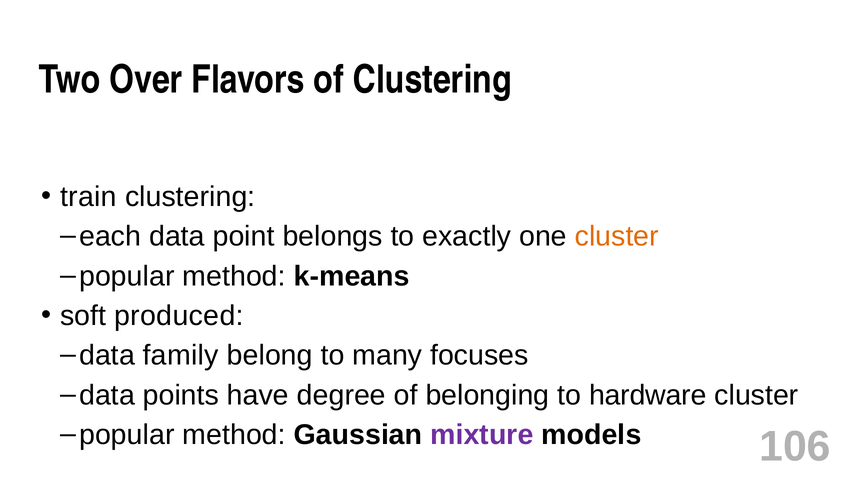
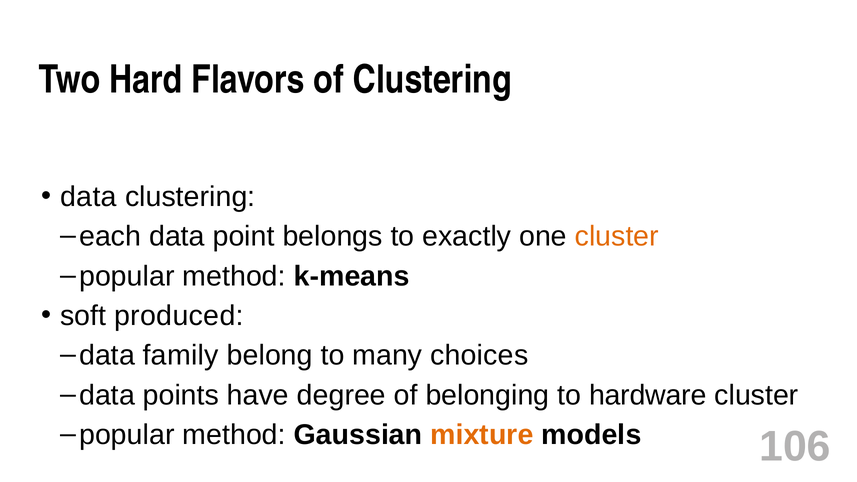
Over: Over -> Hard
train at (89, 197): train -> data
focuses: focuses -> choices
mixture colour: purple -> orange
